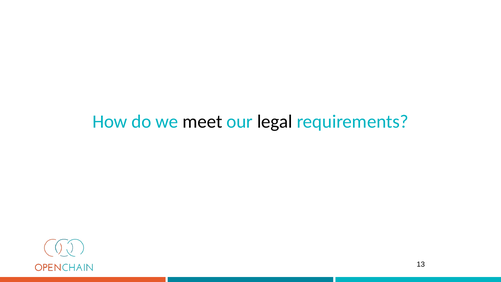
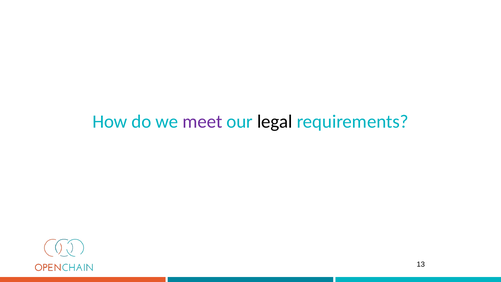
meet colour: black -> purple
